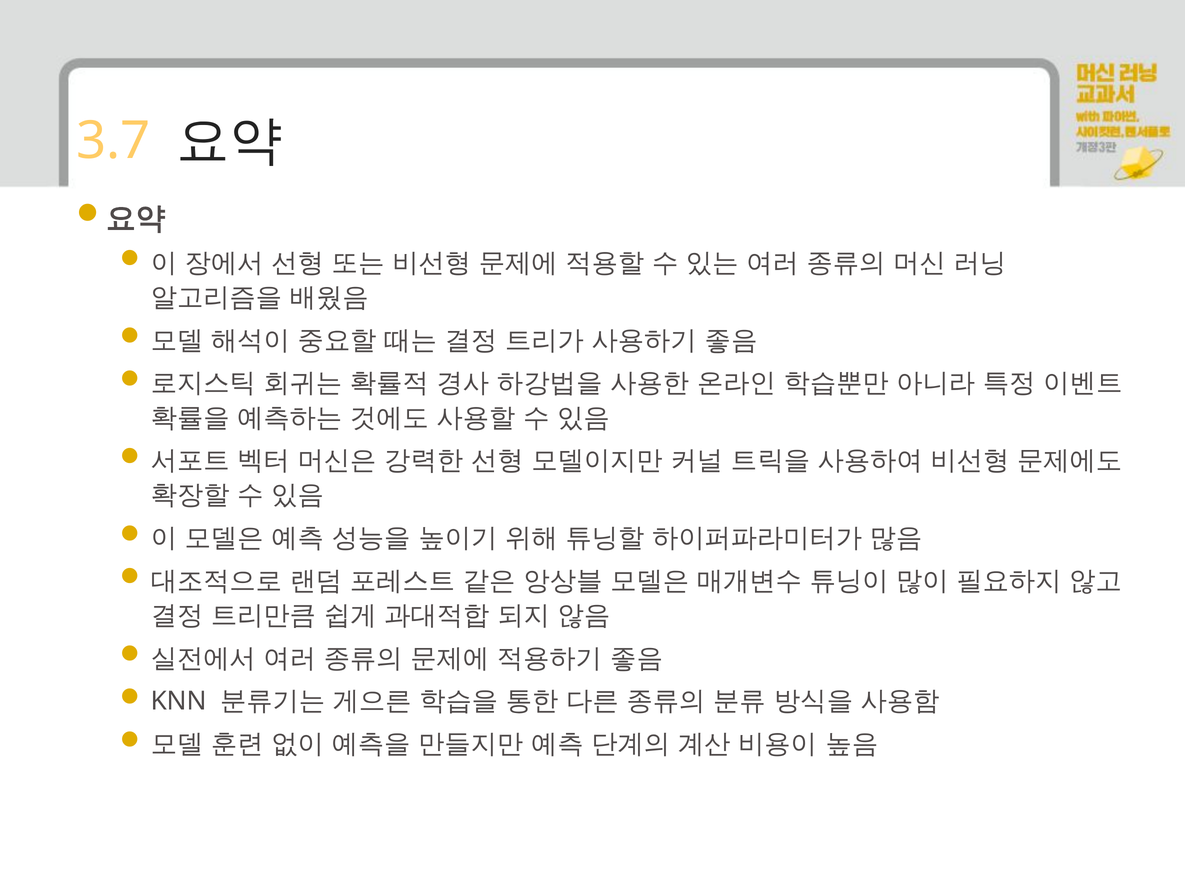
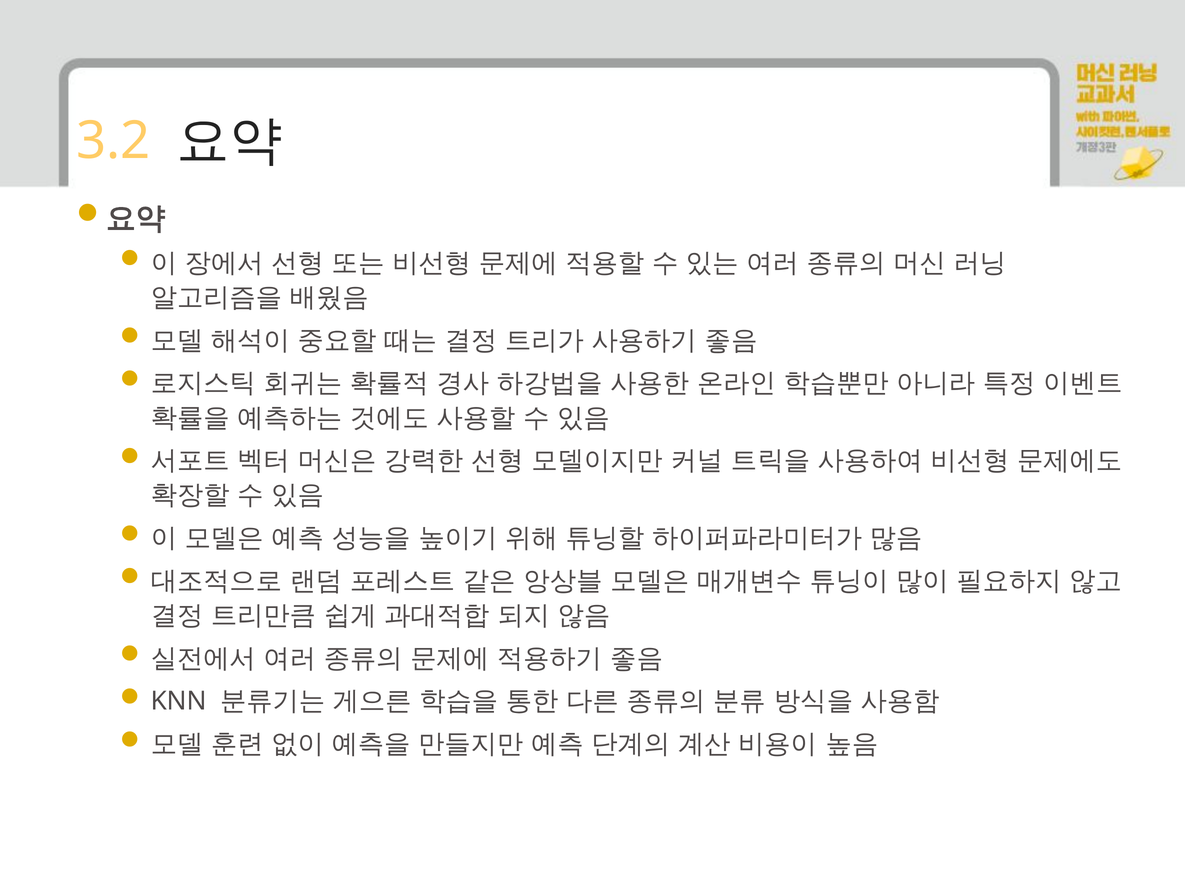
3.7: 3.7 -> 3.2
